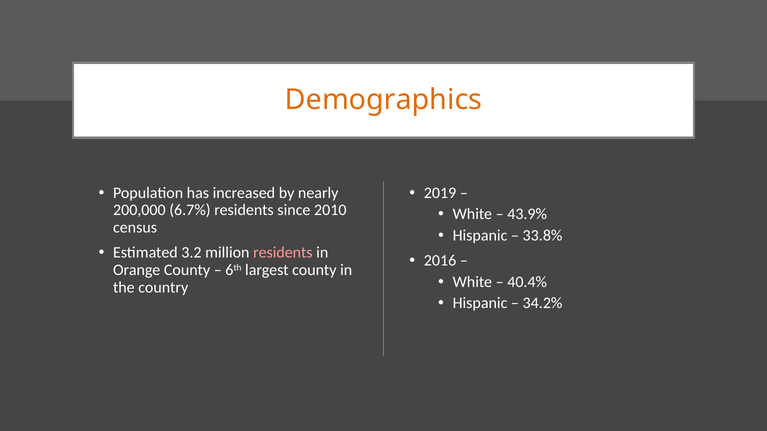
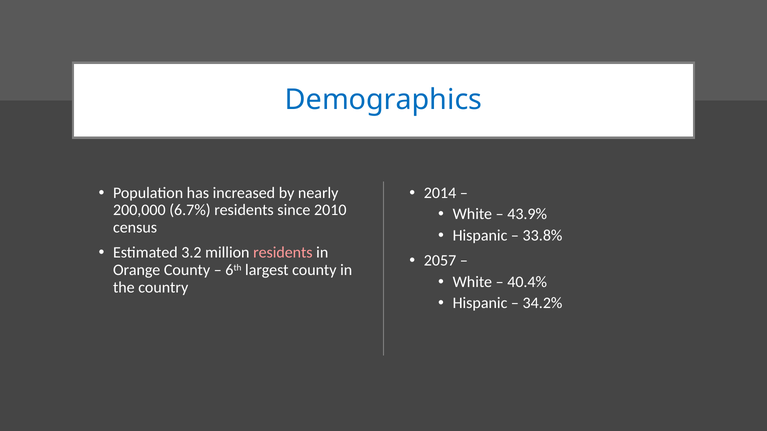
Demographics colour: orange -> blue
2019: 2019 -> 2014
2016: 2016 -> 2057
